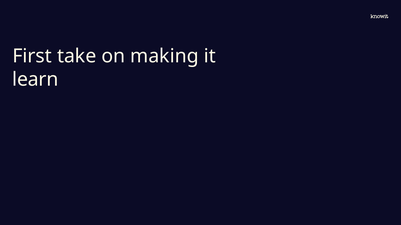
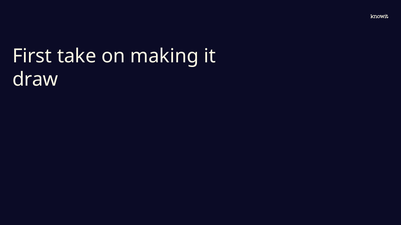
learn: learn -> draw
